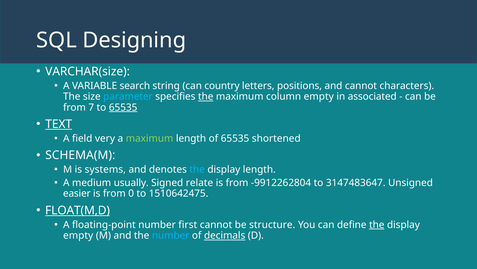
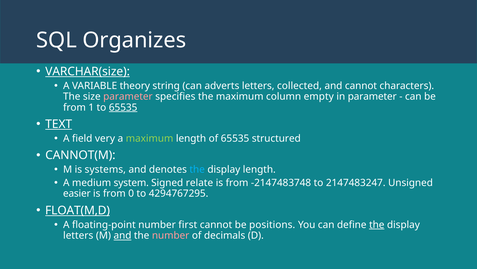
Designing: Designing -> Organizes
VARCHAR(size underline: none -> present
search: search -> theory
country: country -> adverts
positions: positions -> collected
parameter at (128, 96) colour: light blue -> pink
the at (206, 96) underline: present -> none
in associated: associated -> parameter
7: 7 -> 1
shortened: shortened -> structured
SCHEMA(M: SCHEMA(M -> CANNOT(M
usually: usually -> system
-9912262804: -9912262804 -> -2147483748
3147483647: 3147483647 -> 2147483247
1510642475: 1510642475 -> 4294767295
structure: structure -> positions
empty at (78, 235): empty -> letters
and at (122, 235) underline: none -> present
number at (171, 235) colour: light blue -> pink
decimals underline: present -> none
